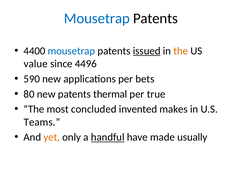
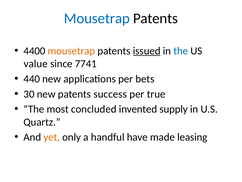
mousetrap at (71, 51) colour: blue -> orange
the at (181, 51) colour: orange -> blue
4496: 4496 -> 7741
590: 590 -> 440
80: 80 -> 30
thermal: thermal -> success
makes: makes -> supply
Teams: Teams -> Quartz
handful underline: present -> none
usually: usually -> leasing
